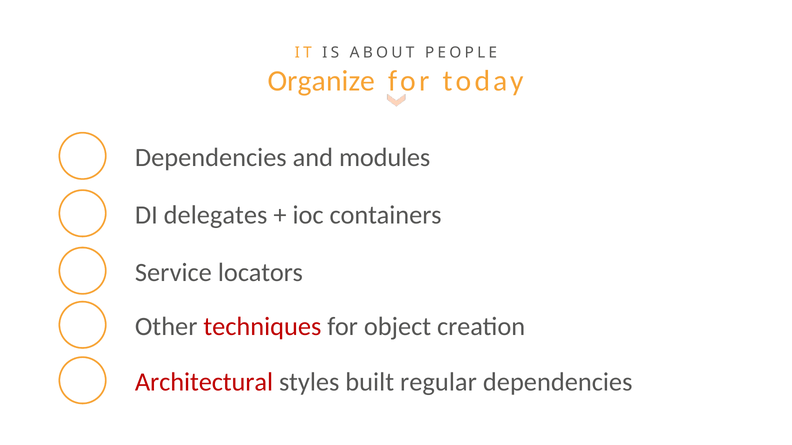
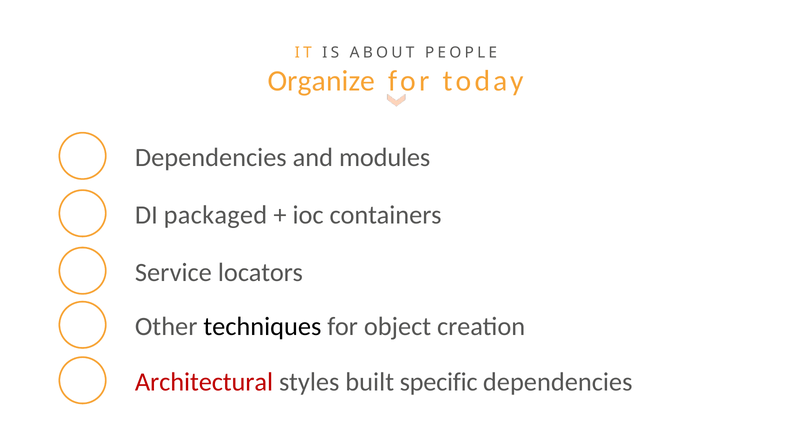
delegates: delegates -> packaged
techniques colour: red -> black
regular: regular -> specific
